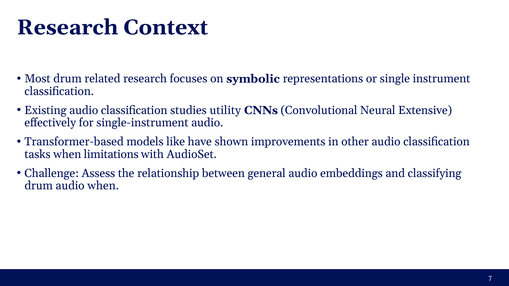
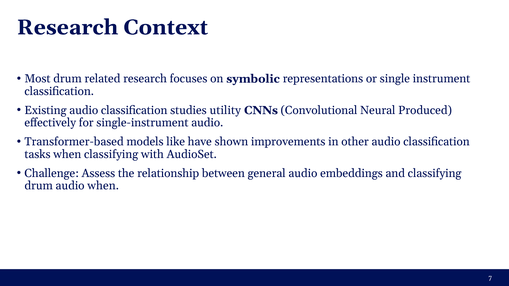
Extensive: Extensive -> Produced
when limitations: limitations -> classifying
